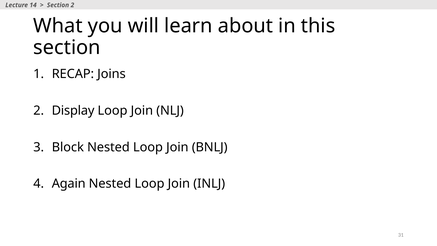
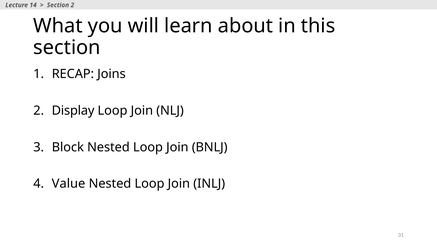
Again: Again -> Value
